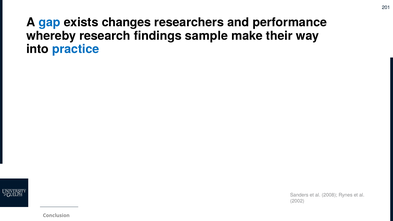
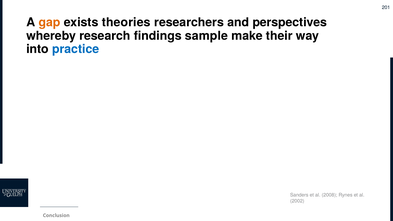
gap colour: blue -> orange
changes: changes -> theories
performance: performance -> perspectives
